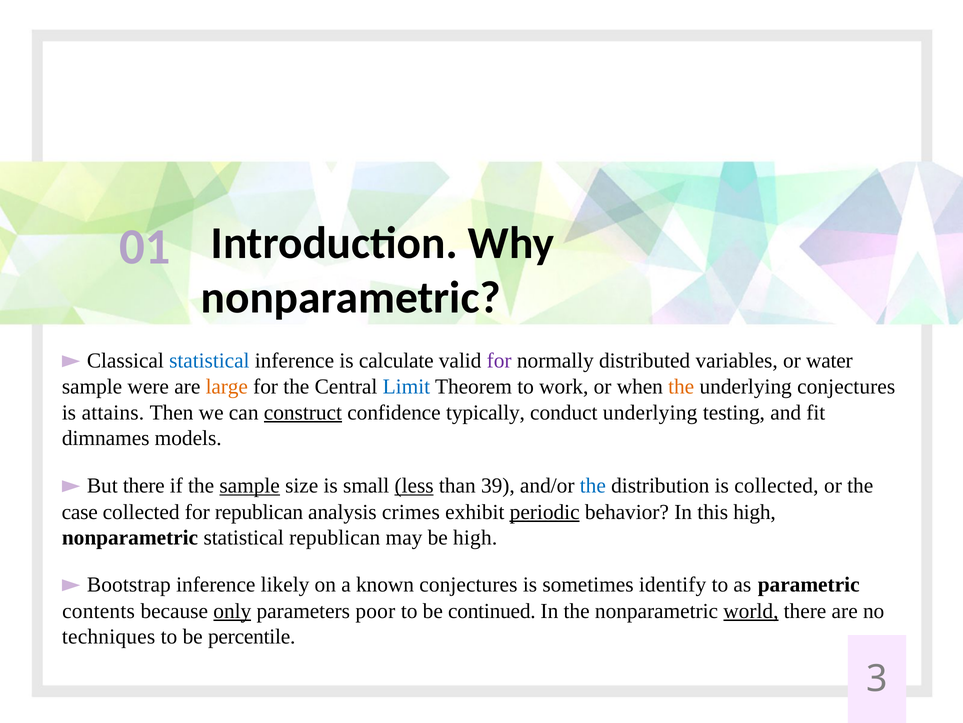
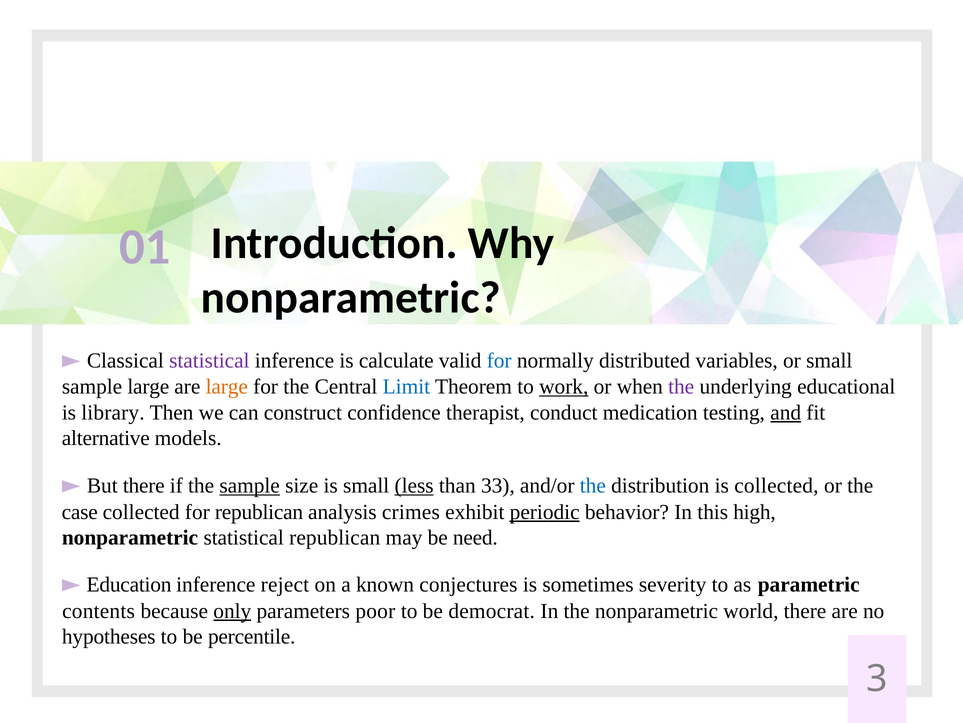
statistical at (209, 360) colour: blue -> purple
for at (499, 360) colour: purple -> blue
or water: water -> small
sample were: were -> large
work underline: none -> present
the at (681, 386) colour: orange -> purple
underlying conjectures: conjectures -> educational
attains: attains -> library
construct underline: present -> none
typically: typically -> therapist
conduct underlying: underlying -> medication
and underline: none -> present
dimnames: dimnames -> alternative
39: 39 -> 33
be high: high -> need
Bootstrap: Bootstrap -> Education
likely: likely -> reject
identify: identify -> severity
continued: continued -> democrat
world underline: present -> none
techniques: techniques -> hypotheses
